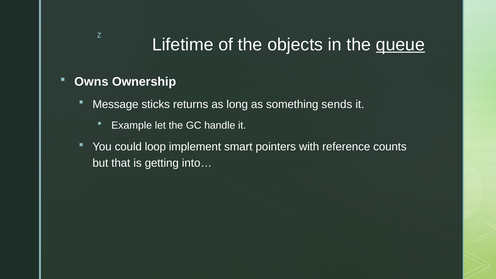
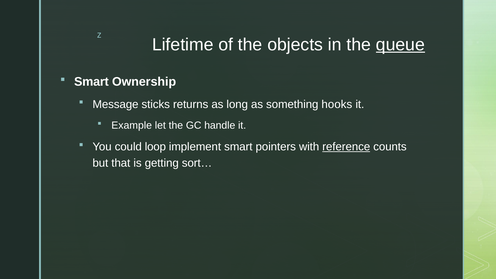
Owns at (91, 82): Owns -> Smart
sends: sends -> hooks
reference underline: none -> present
into…: into… -> sort…
